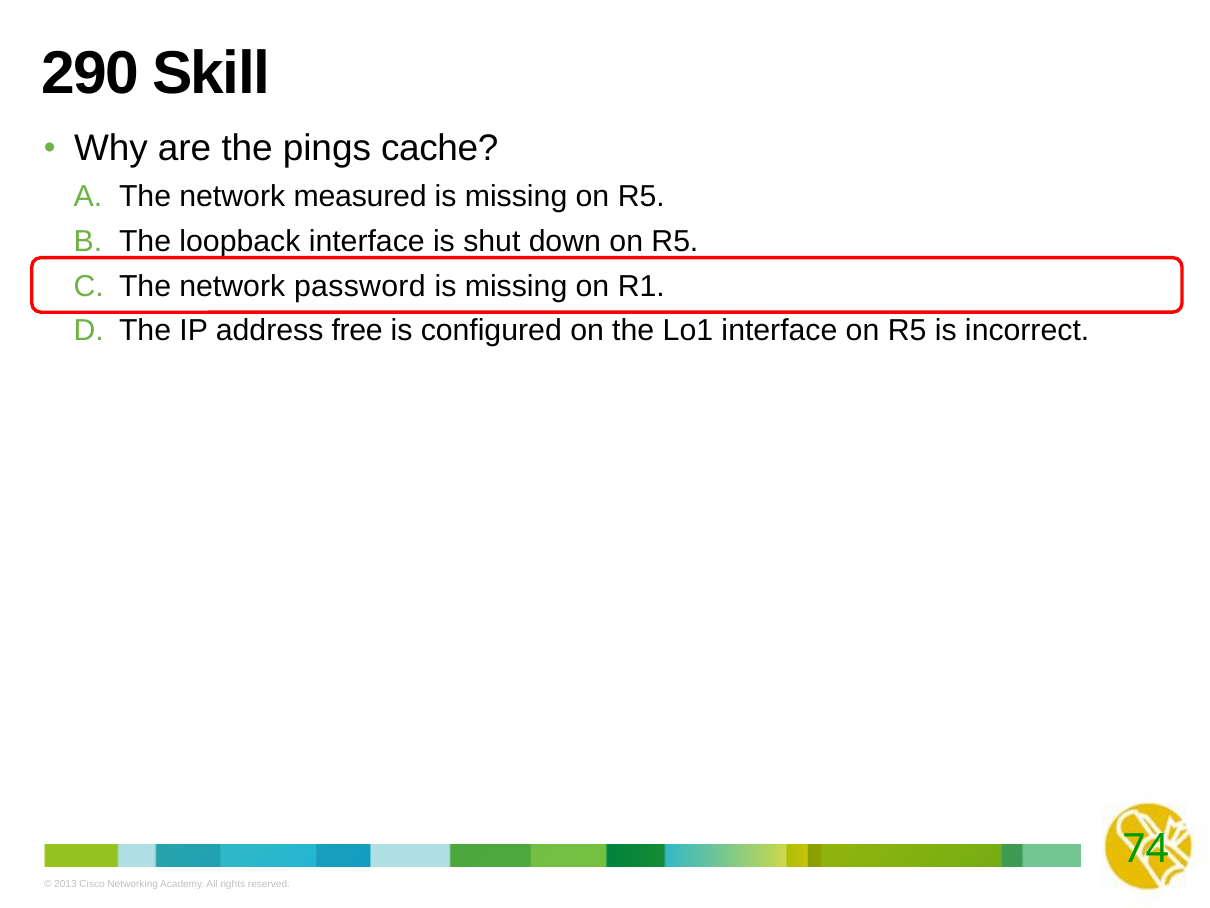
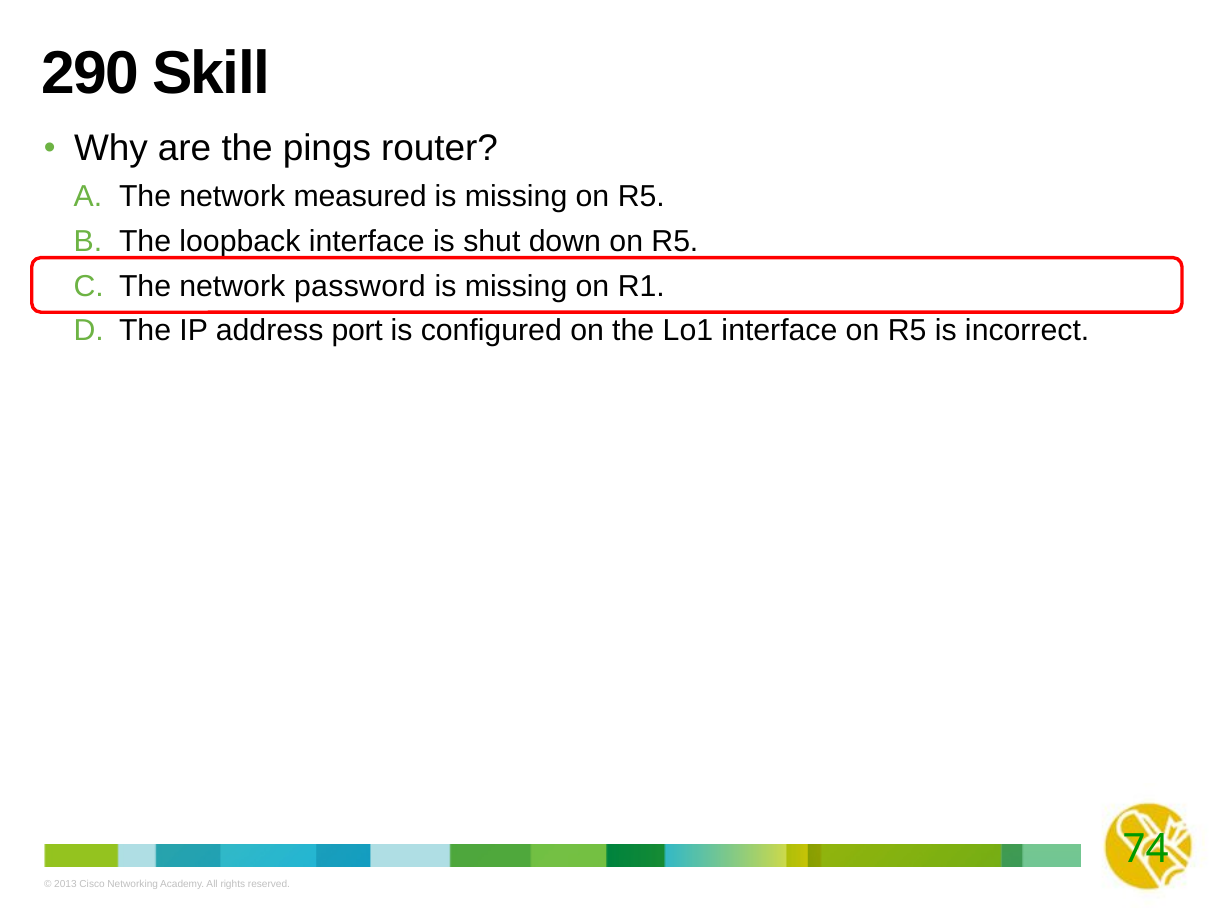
cache: cache -> router
free: free -> port
